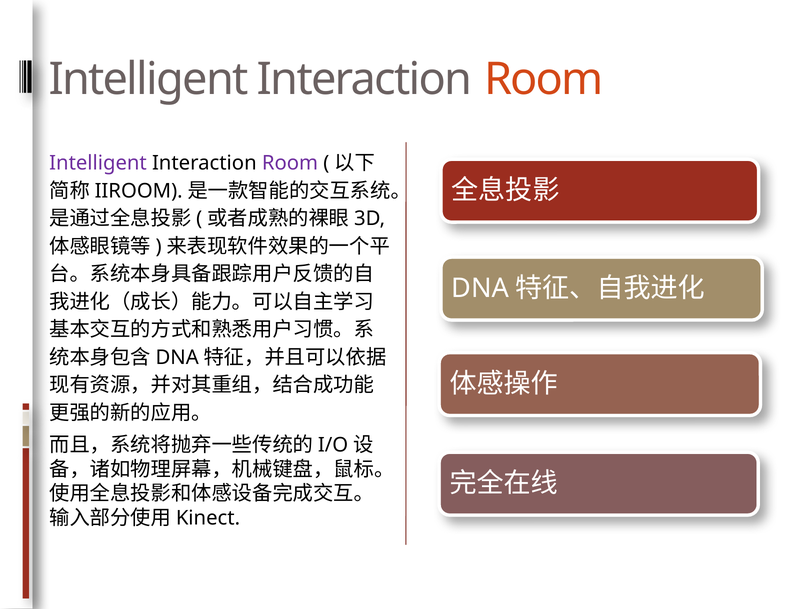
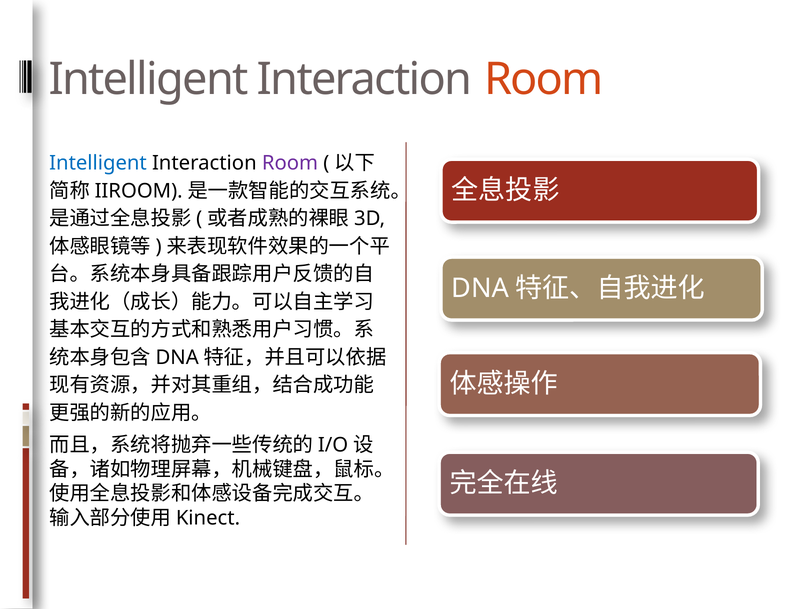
Intelligent at (98, 163) colour: purple -> blue
